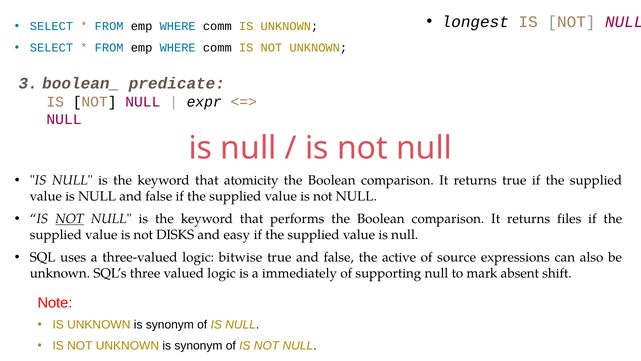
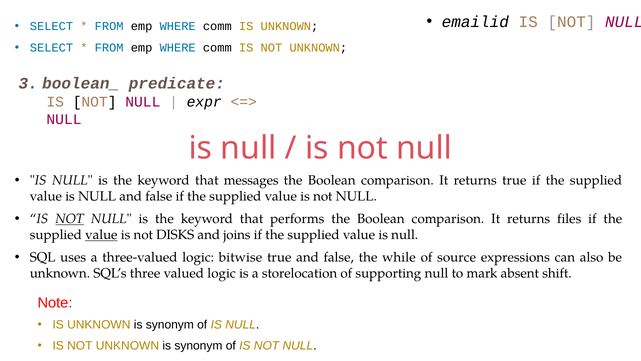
longest: longest -> emailid
atomicity: atomicity -> messages
value at (101, 235) underline: none -> present
easy: easy -> joins
active: active -> while
immediately: immediately -> storelocation
